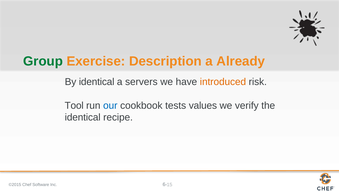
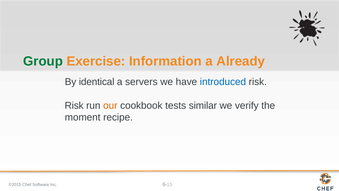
Description: Description -> Information
introduced colour: orange -> blue
Tool at (74, 105): Tool -> Risk
our colour: blue -> orange
values: values -> similar
identical at (83, 117): identical -> moment
